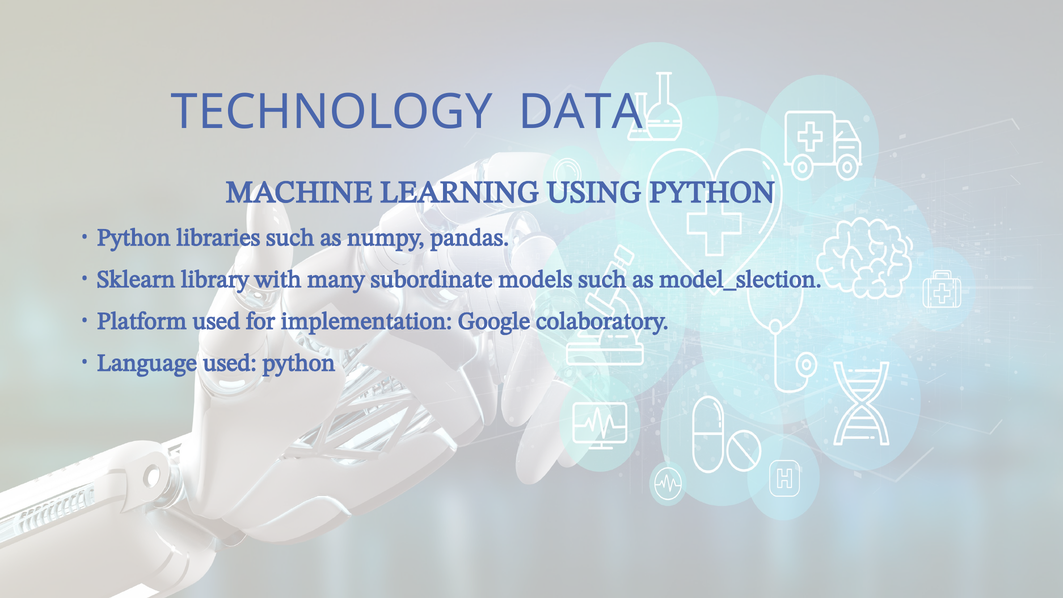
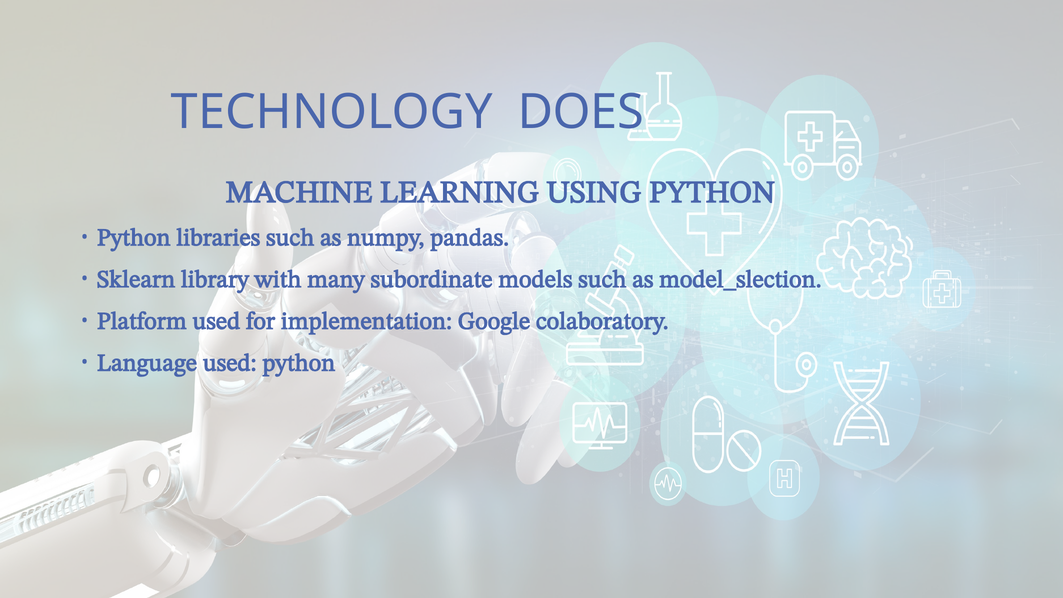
DATA: DATA -> DOES
